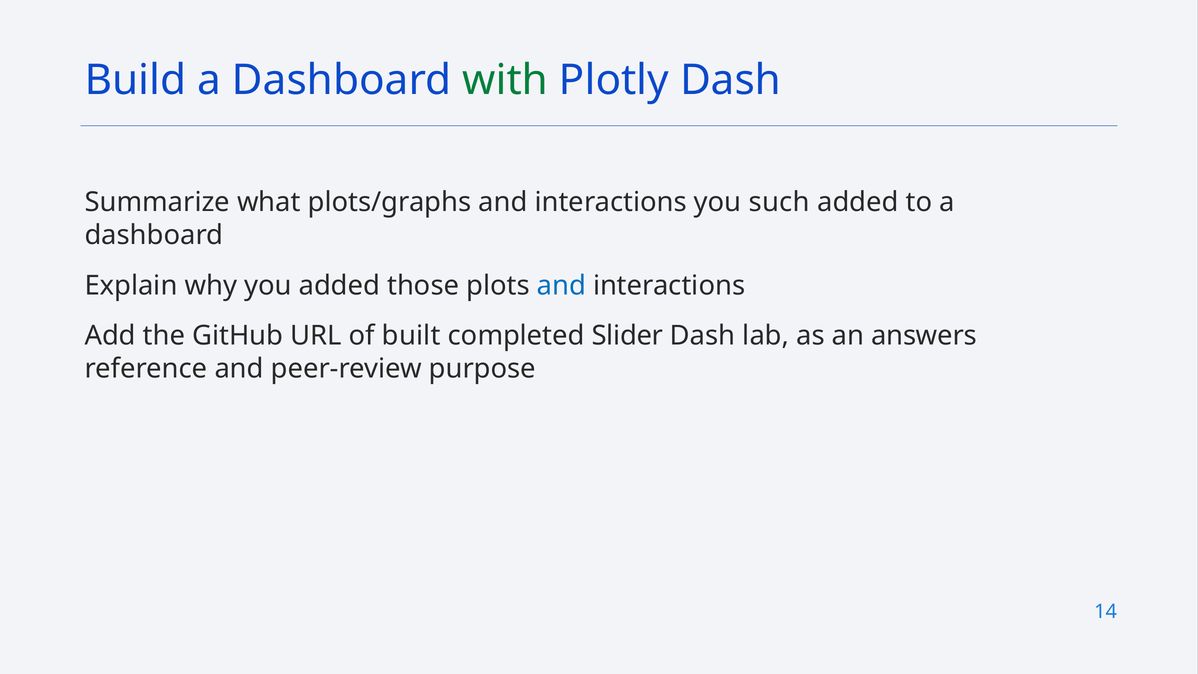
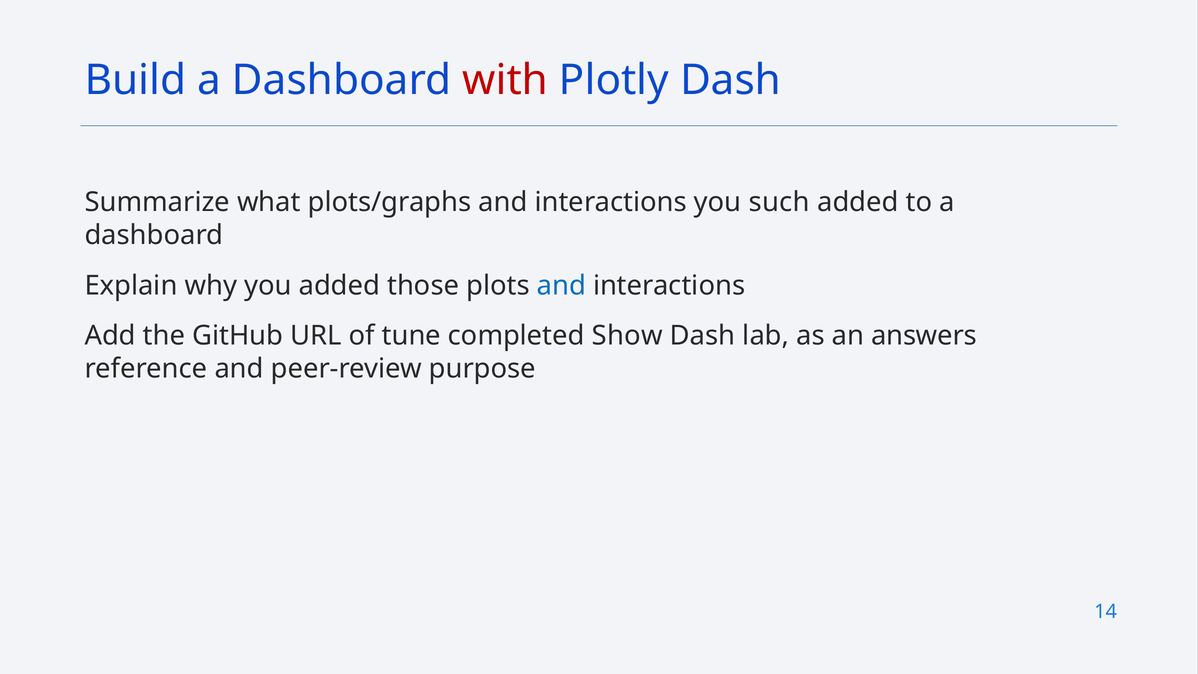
with colour: green -> red
built: built -> tune
Slider: Slider -> Show
